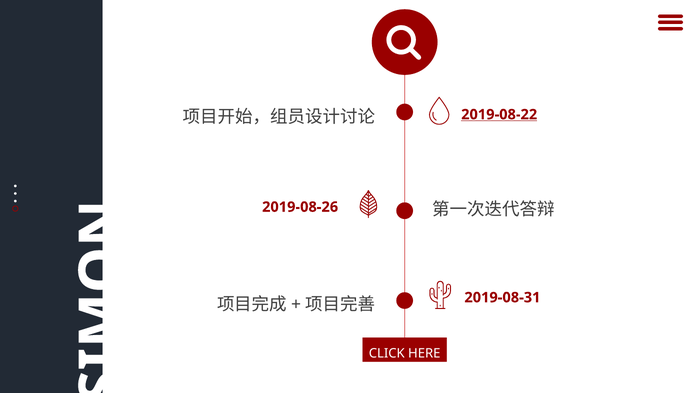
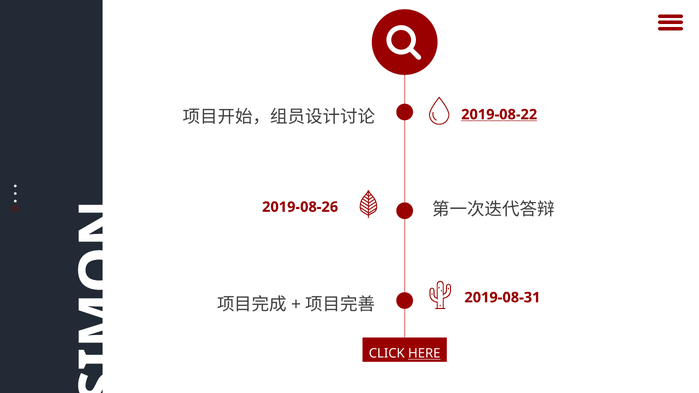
HERE underline: none -> present
